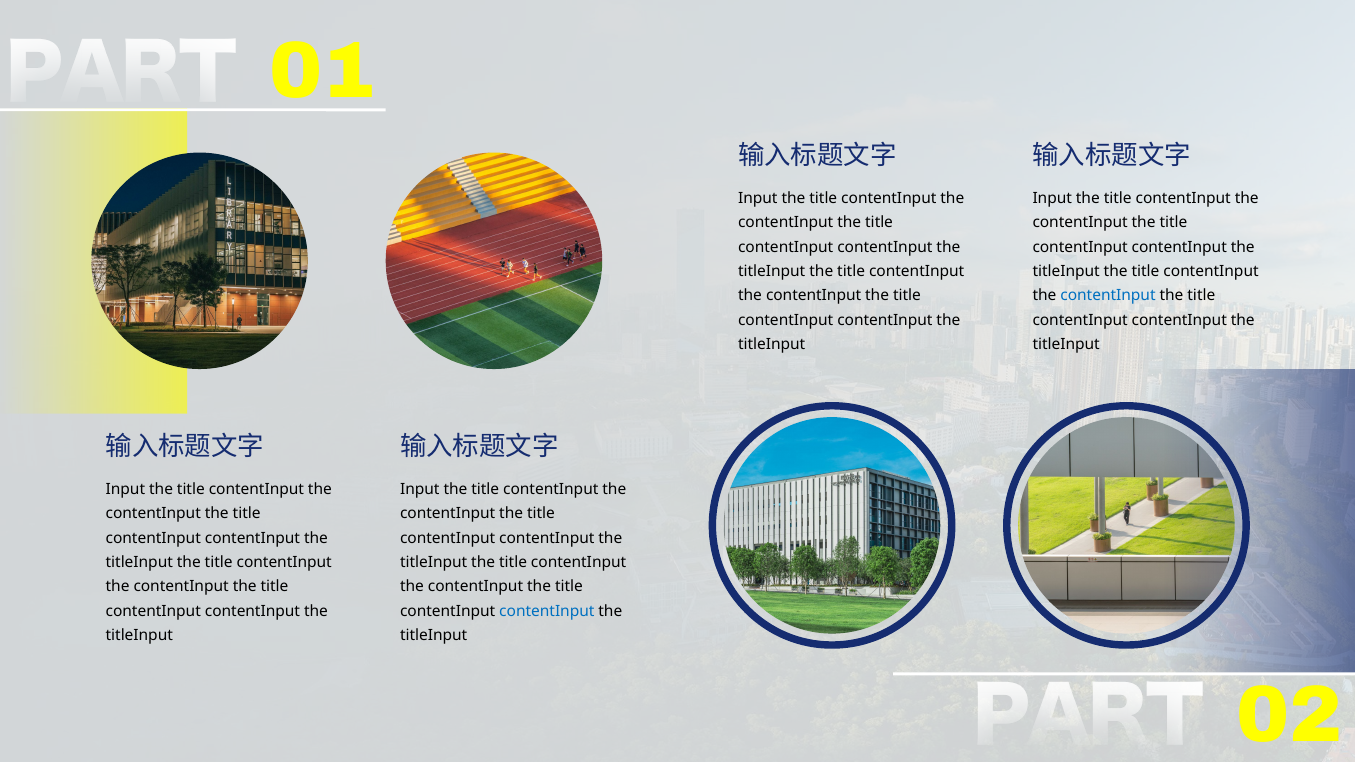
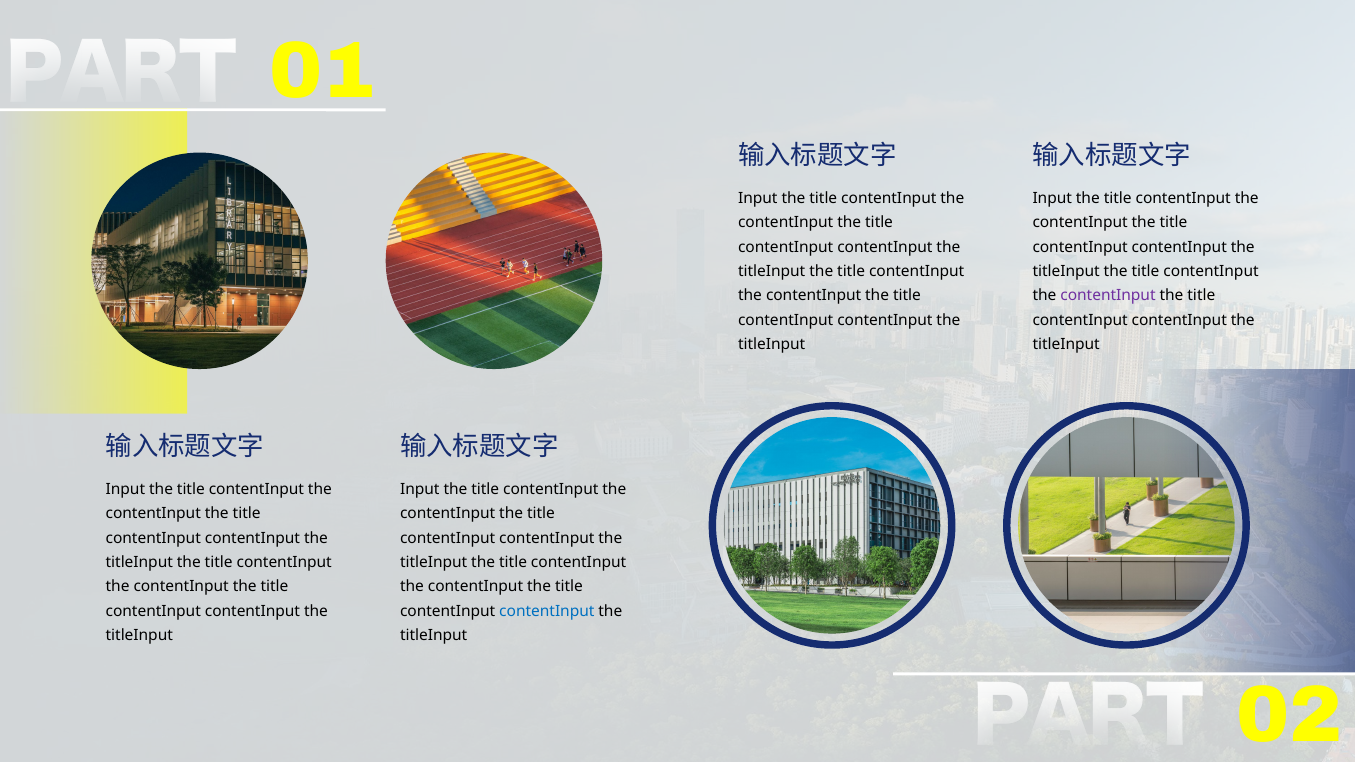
contentInput at (1108, 296) colour: blue -> purple
